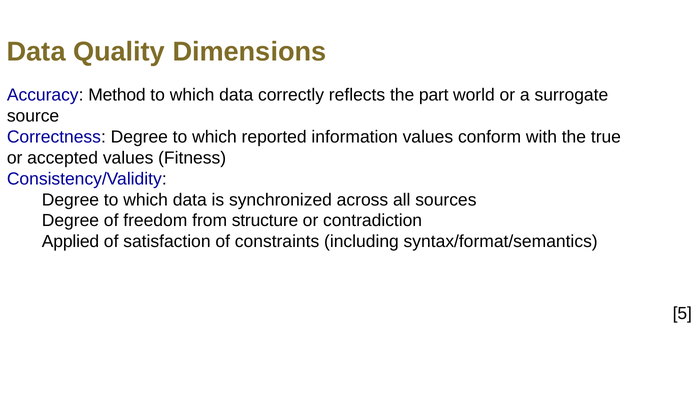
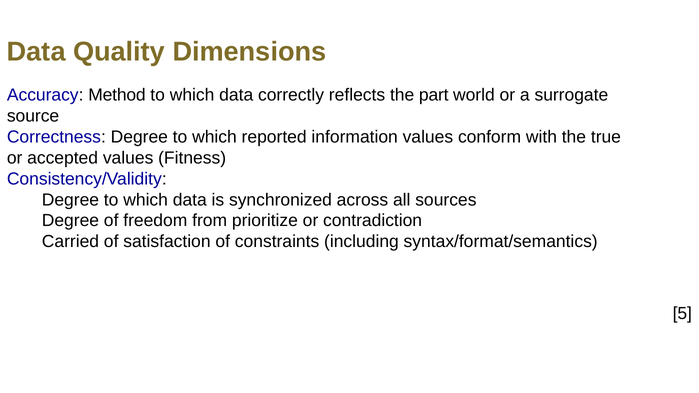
structure: structure -> prioritize
Applied: Applied -> Carried
